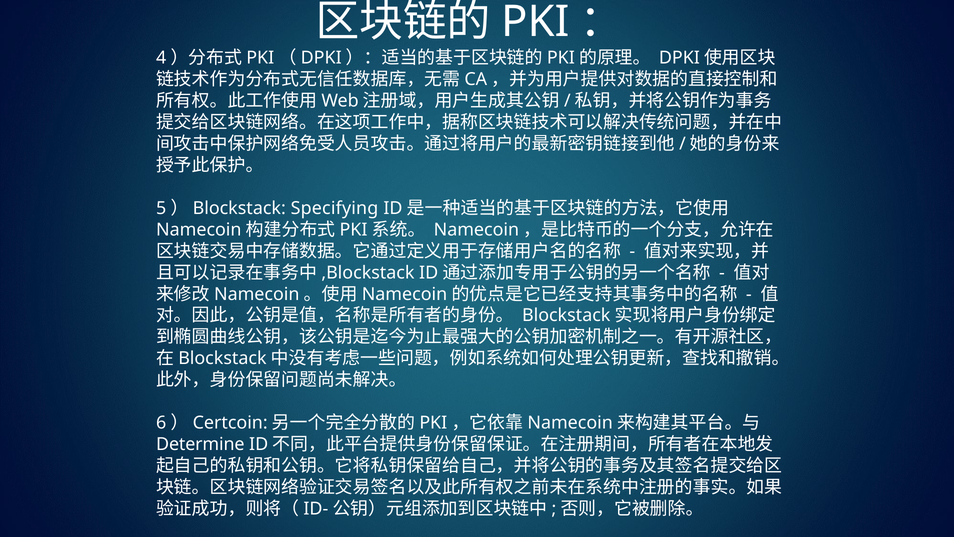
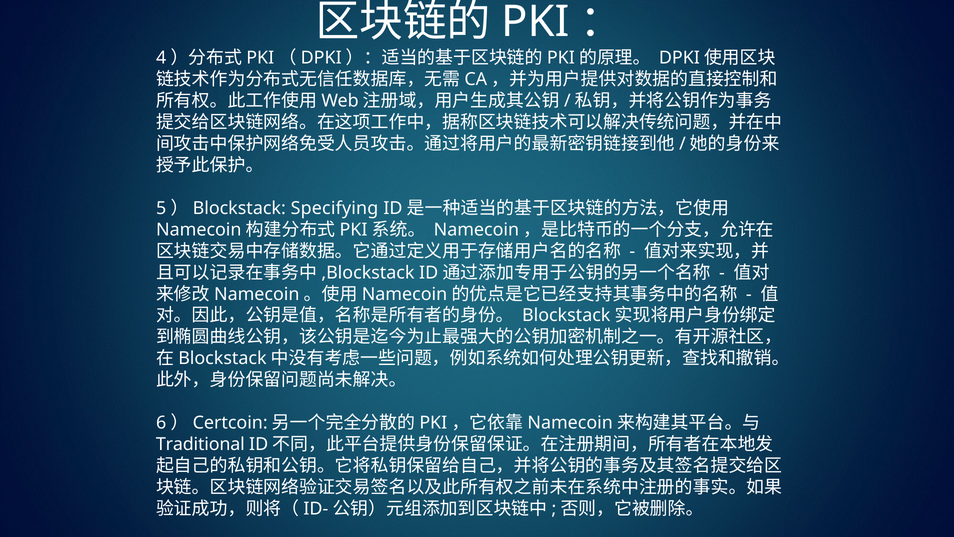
Determine: Determine -> Traditional
